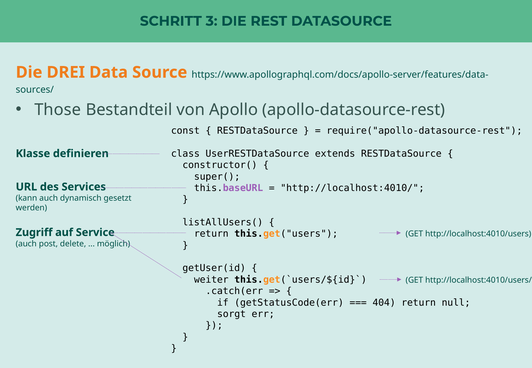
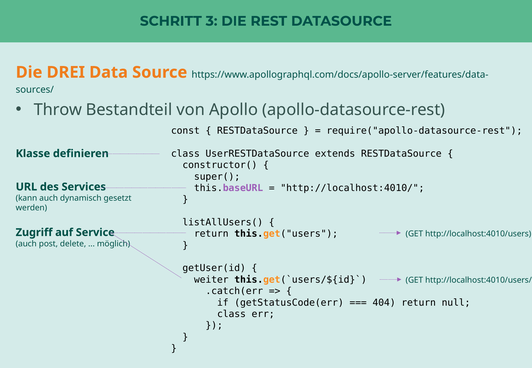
Those: Those -> Throw
sorgt at (231, 314): sorgt -> class
